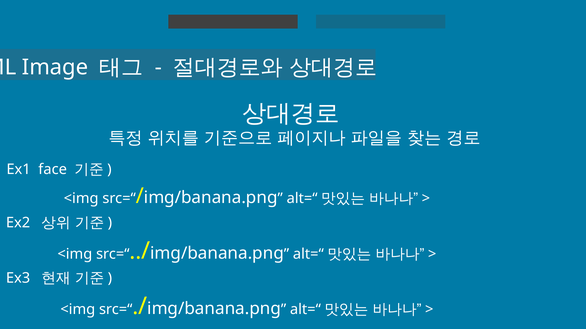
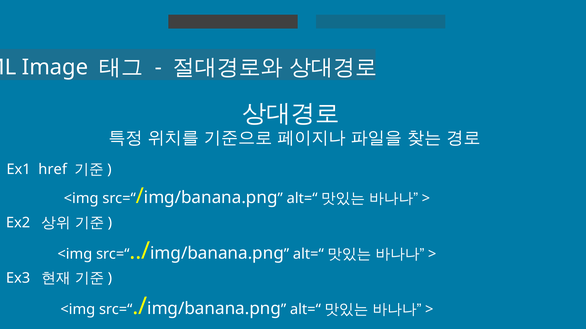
face: face -> href
